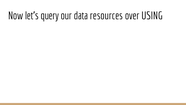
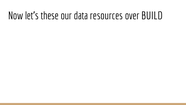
query: query -> these
USING: USING -> BUILD
